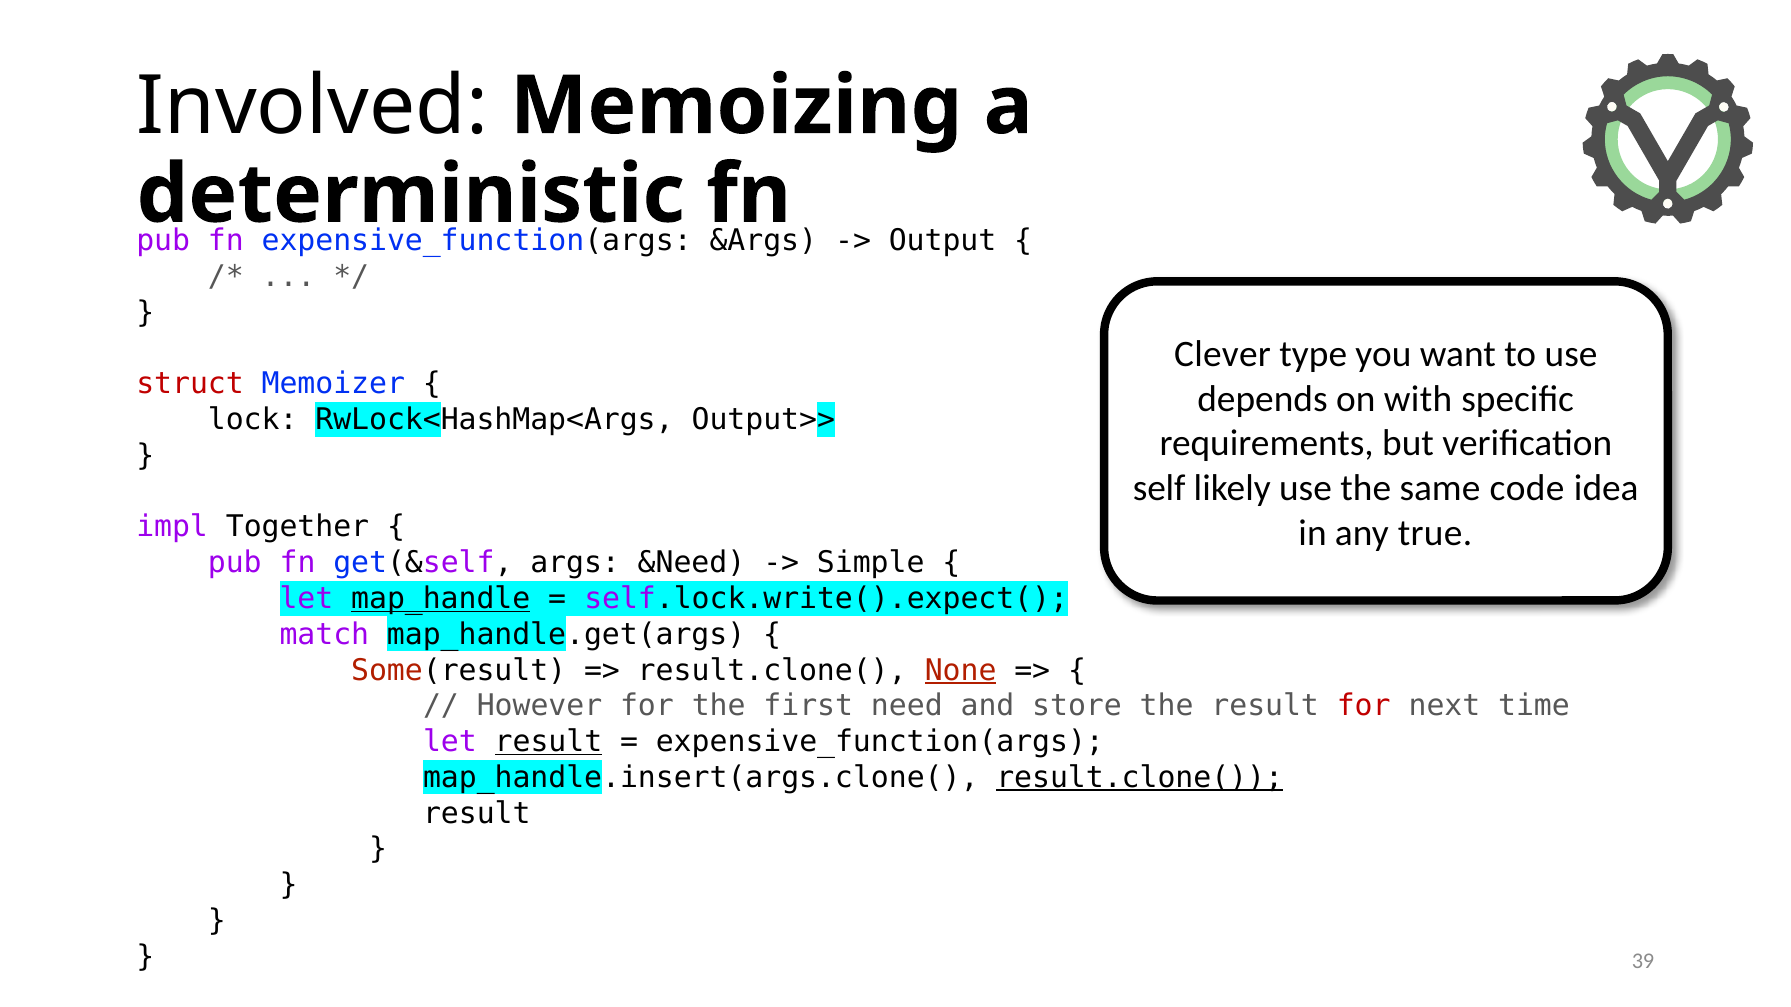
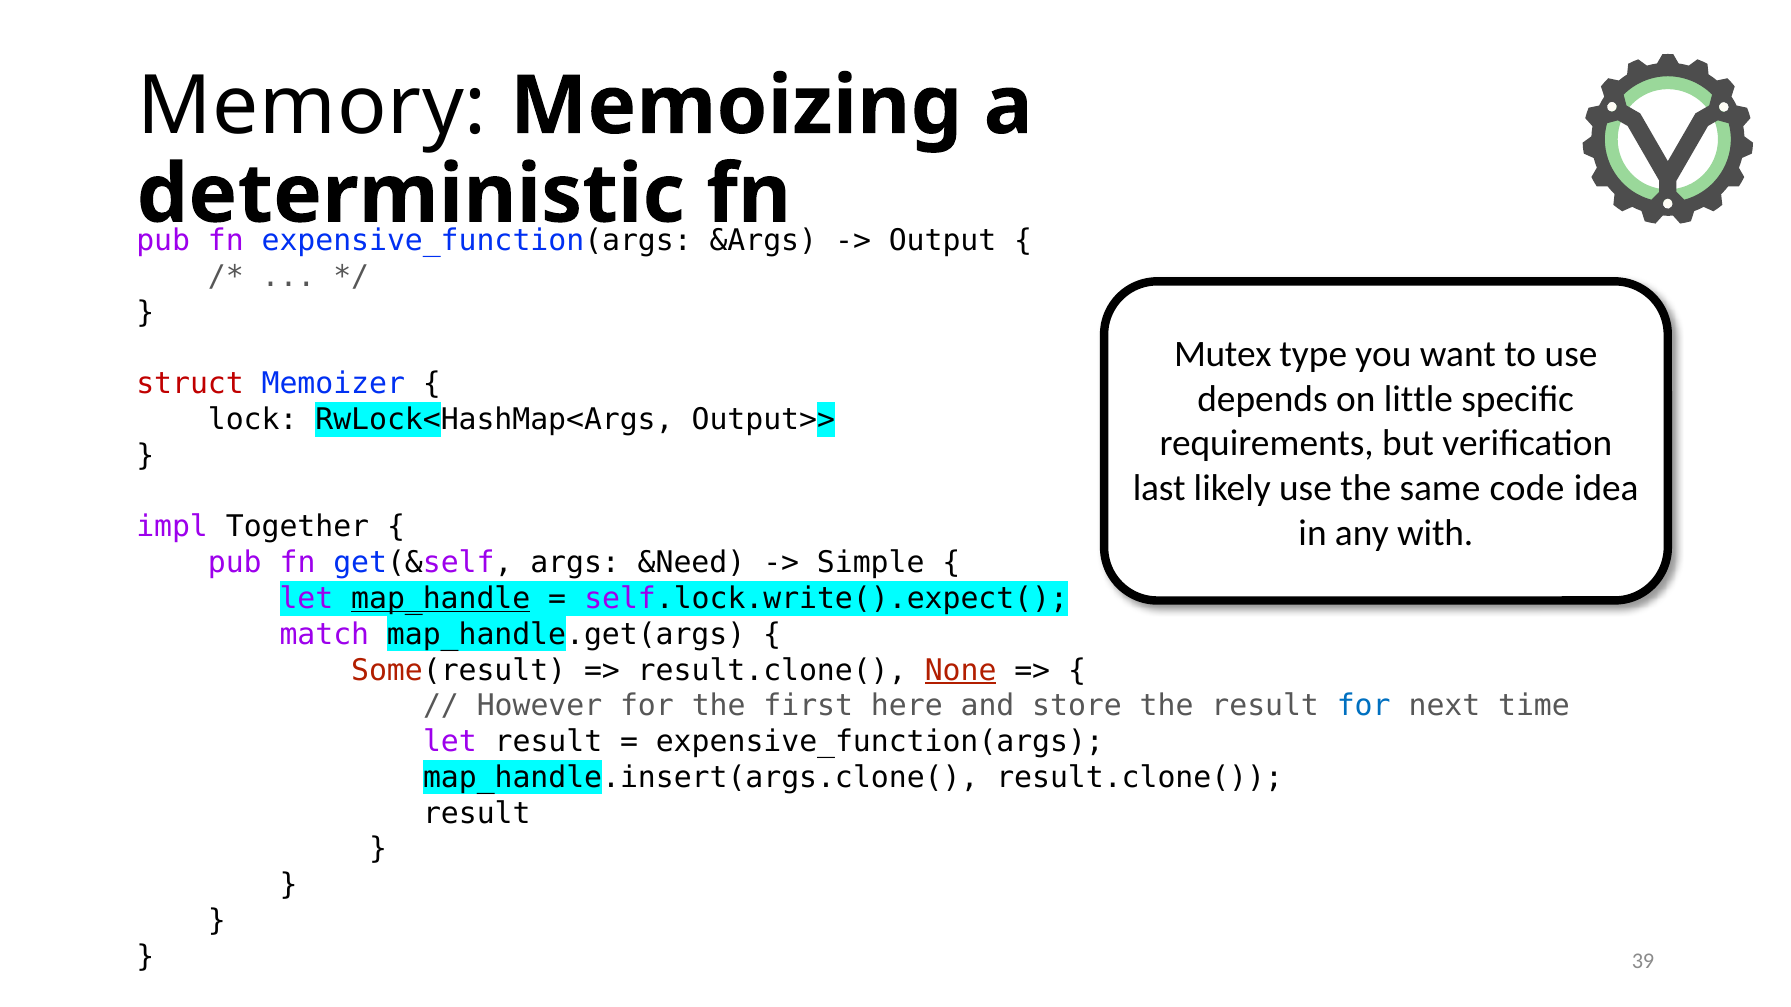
Involved: Involved -> Memory
Clever: Clever -> Mutex
with: with -> little
self: self -> last
true: true -> with
need: need -> here
for at (1364, 706) colour: red -> blue
result at (548, 742) underline: present -> none
result.clone( at (1140, 778) underline: present -> none
